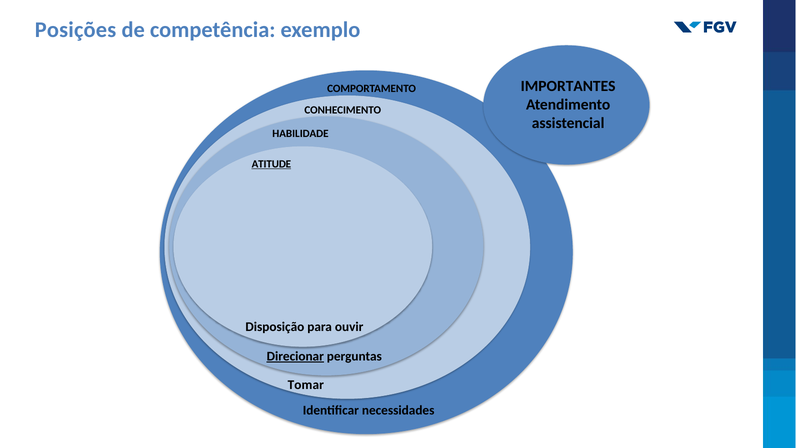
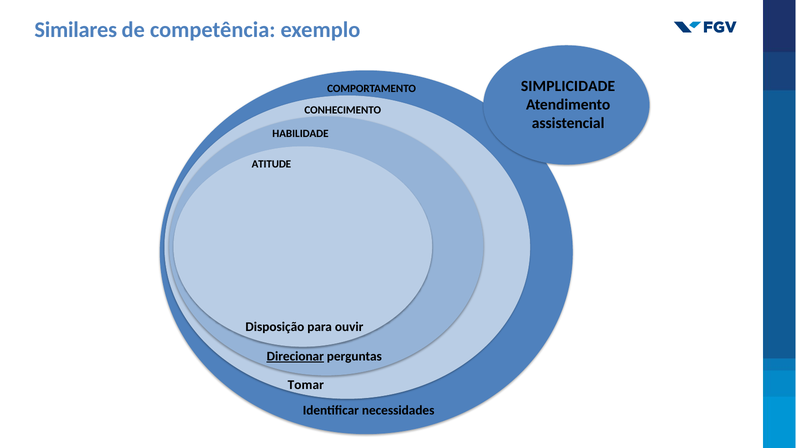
Posições: Posições -> Similares
IMPORTANTES: IMPORTANTES -> SIMPLICIDADE
ATITUDE underline: present -> none
